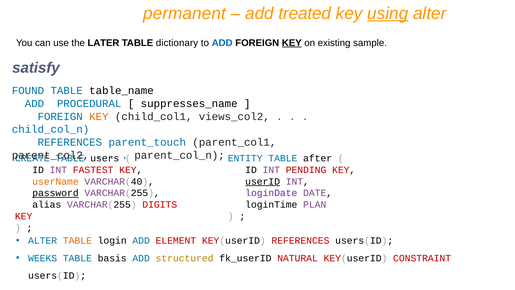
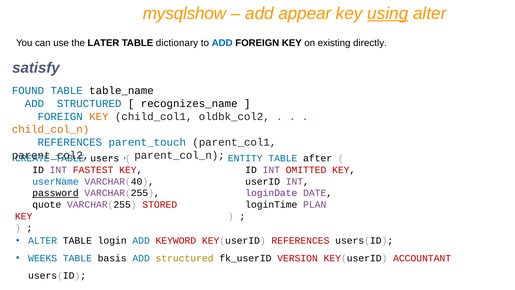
permanent: permanent -> mysqlshow
treated: treated -> appear
KEY at (292, 43) underline: present -> none
sample: sample -> directly
PROCEDURAL at (89, 103): PROCEDURAL -> STRUCTURED
suppresses_name: suppresses_name -> recognizes_name
views_col2: views_col2 -> oldbk_col2
child_col_n colour: blue -> orange
PENDING: PENDING -> OMITTED
userName colour: orange -> blue
userID underline: present -> none
alias: alias -> quote
DIGITS: DIGITS -> STORED
TABLE at (77, 240) colour: orange -> black
ELEMENT: ELEMENT -> KEYWORD
NATURAL: NATURAL -> VERSION
CONSTRAINT: CONSTRAINT -> ACCOUNTANT
